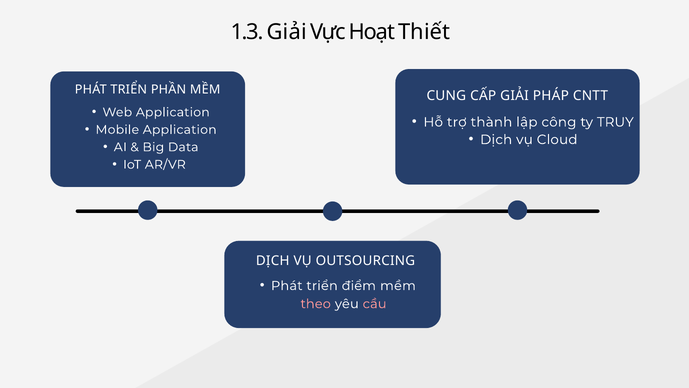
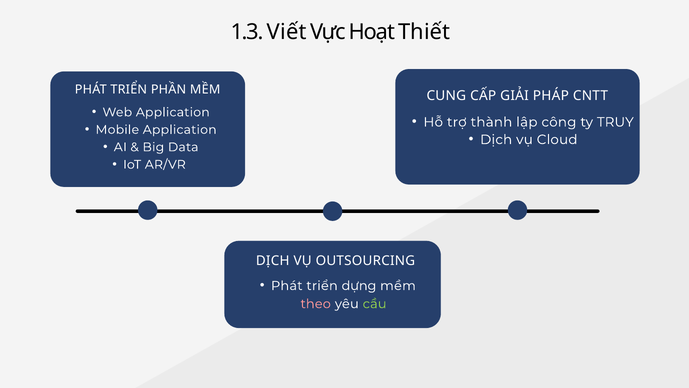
1.3 Giải: Giải -> Viết
điểm: điểm -> dựng
cầu colour: pink -> light green
